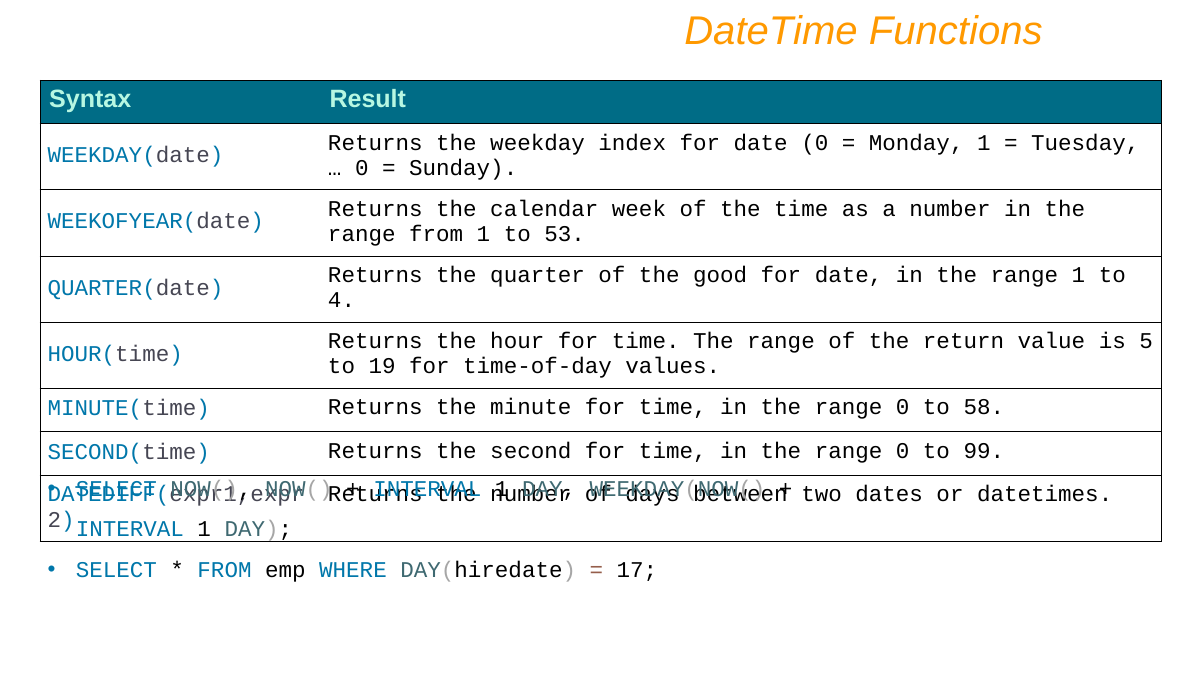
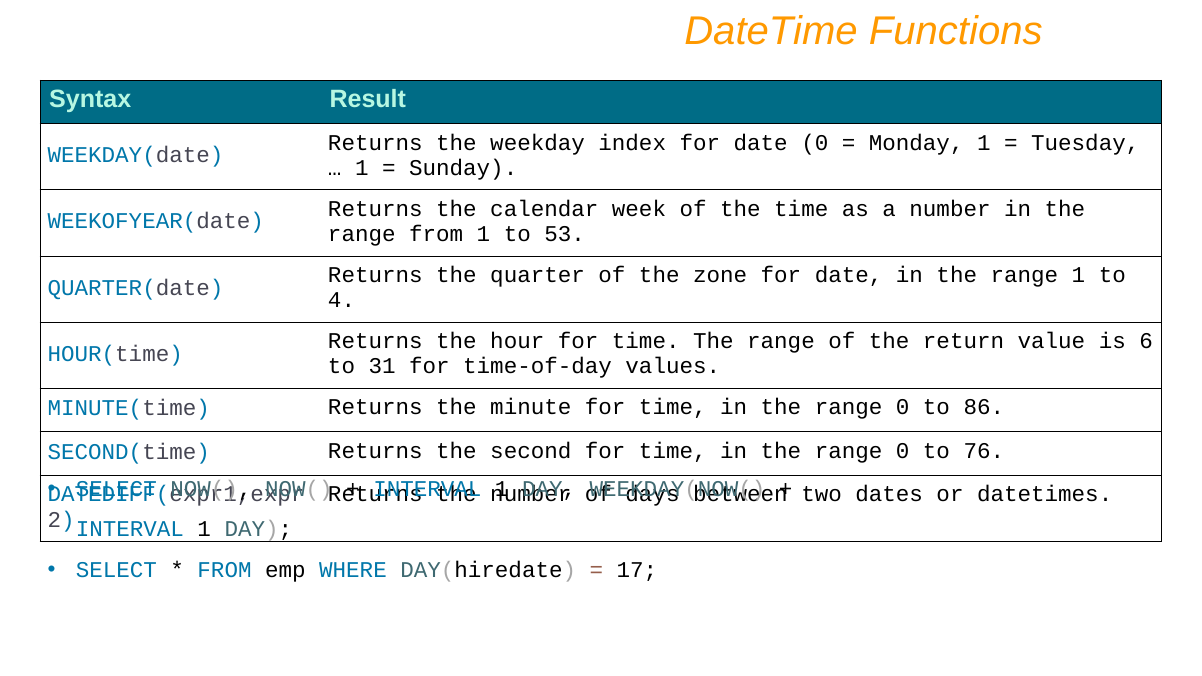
0 at (362, 168): 0 -> 1
good: good -> zone
5: 5 -> 6
19: 19 -> 31
58: 58 -> 86
99: 99 -> 76
